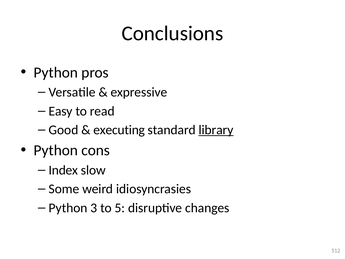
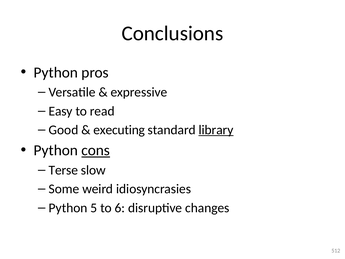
cons underline: none -> present
Index: Index -> Terse
3: 3 -> 5
5: 5 -> 6
